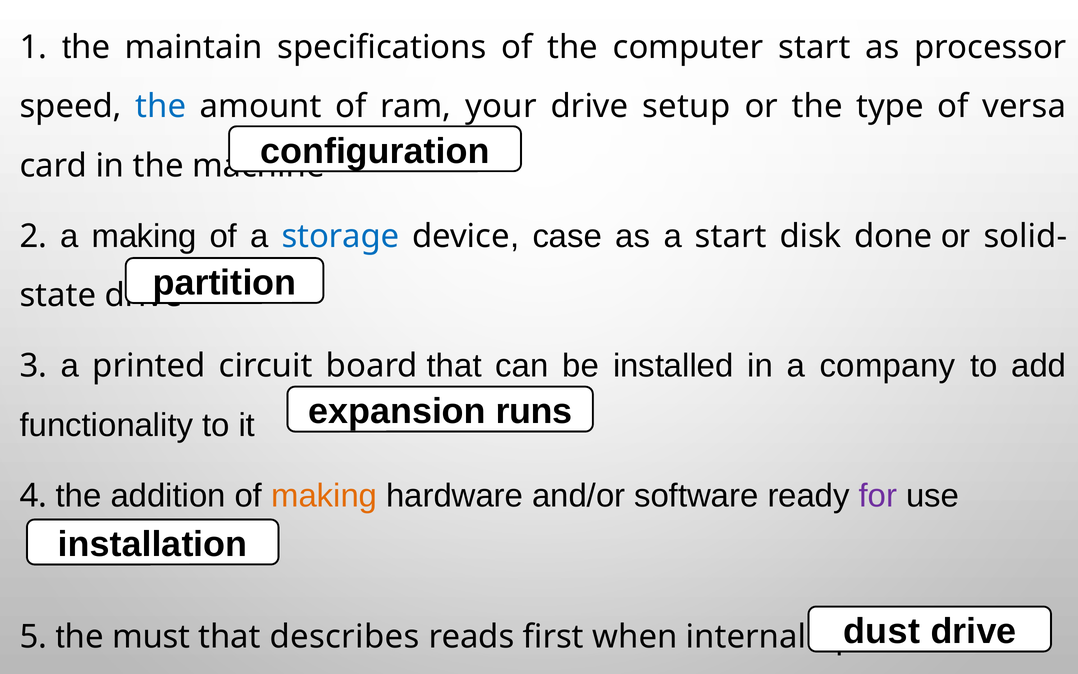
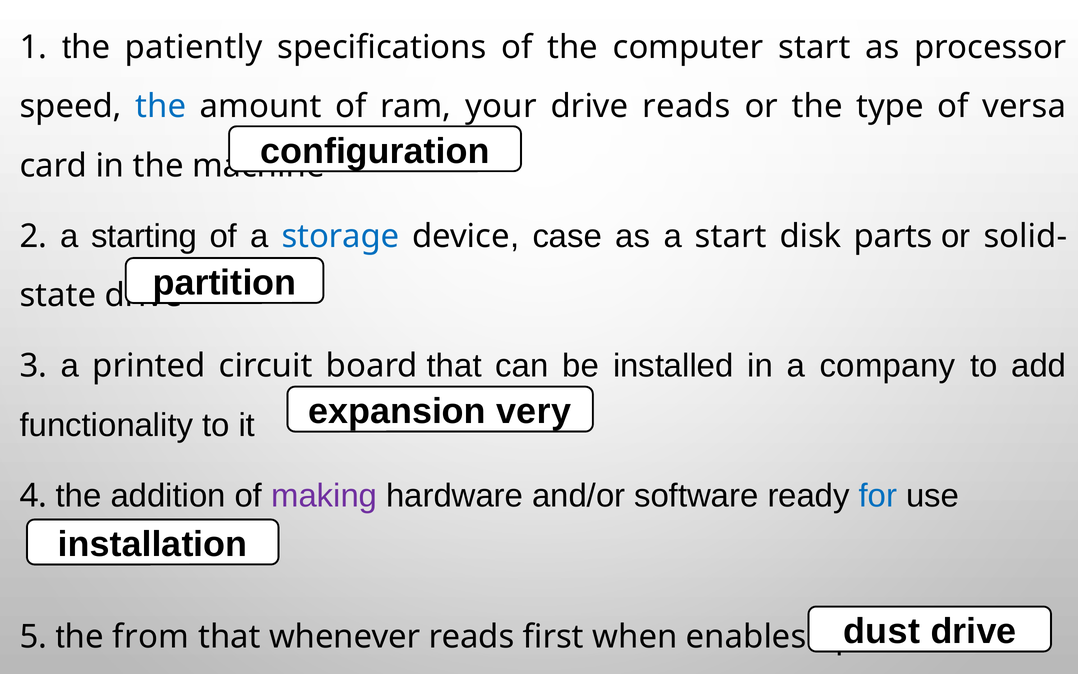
maintain: maintain -> patiently
drive setup: setup -> reads
a making: making -> starting
done: done -> parts
runs: runs -> very
making at (324, 496) colour: orange -> purple
for colour: purple -> blue
must: must -> from
describes: describes -> whenever
internal: internal -> enables
